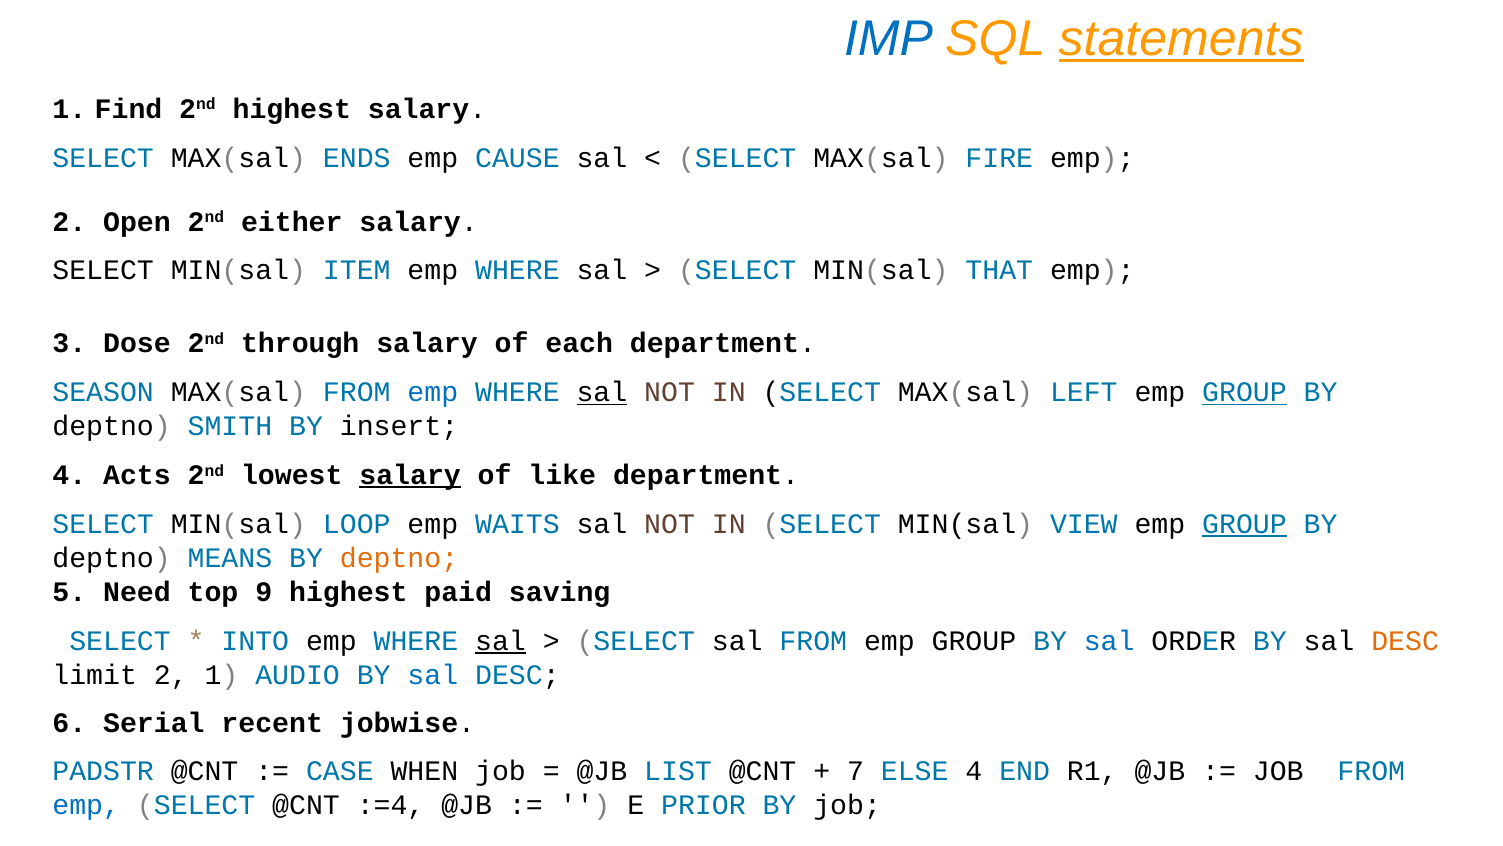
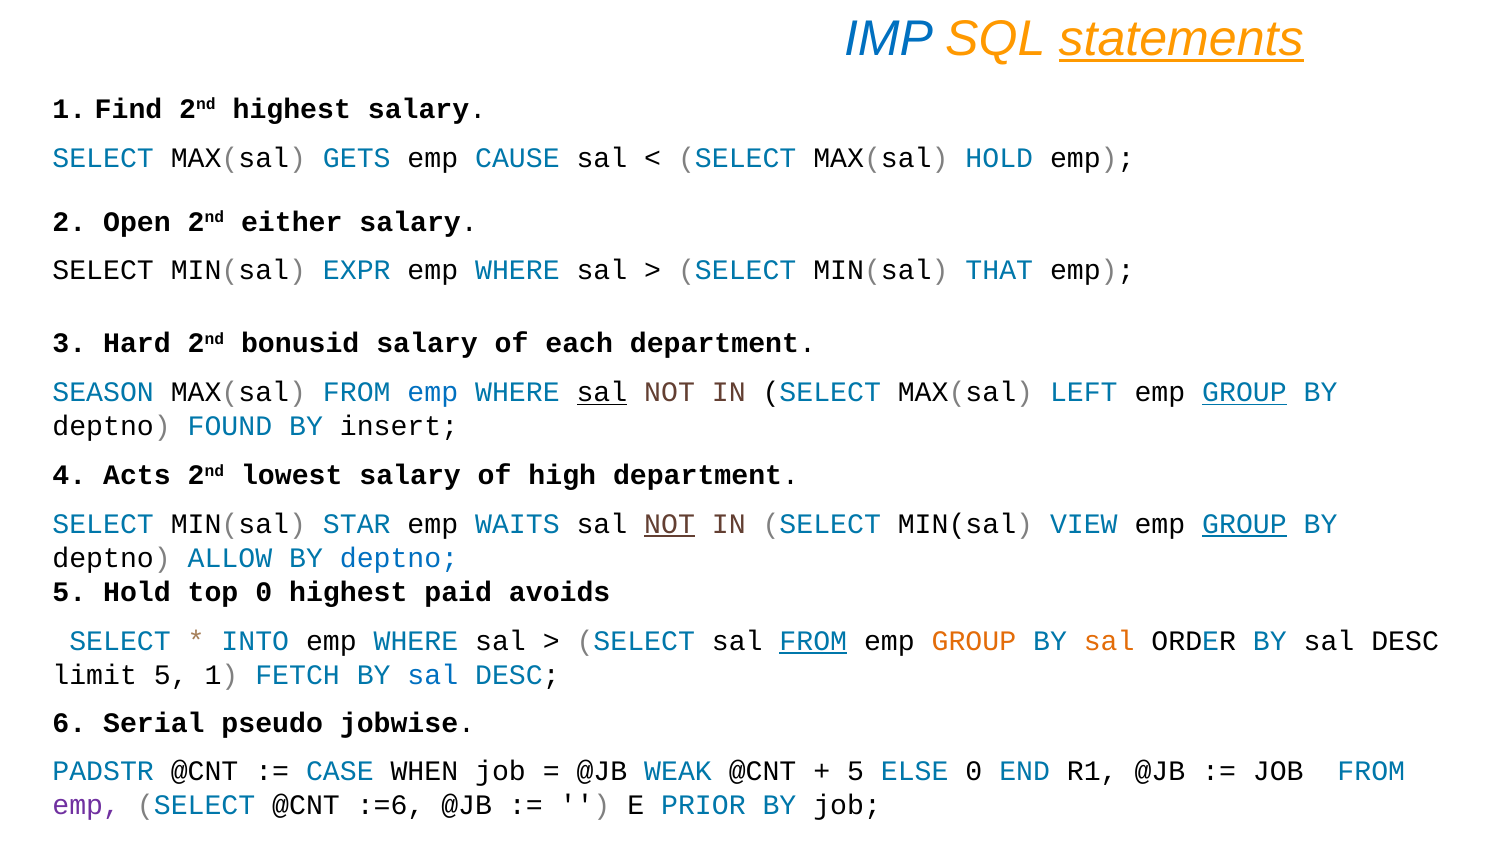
ENDS: ENDS -> GETS
MAX(sal FIRE: FIRE -> HOLD
ITEM: ITEM -> EXPR
Dose: Dose -> Hard
through: through -> bonusid
SMITH: SMITH -> FOUND
salary at (410, 475) underline: present -> none
like: like -> high
LOOP: LOOP -> STAR
NOT at (670, 524) underline: none -> present
MEANS: MEANS -> ALLOW
deptno at (399, 558) colour: orange -> blue
5 Need: Need -> Hold
top 9: 9 -> 0
saving: saving -> avoids
sal at (500, 641) underline: present -> none
FROM at (813, 641) underline: none -> present
GROUP at (974, 641) colour: black -> orange
sal at (1109, 641) colour: blue -> orange
DESC at (1405, 641) colour: orange -> black
limit 2: 2 -> 5
AUDIO: AUDIO -> FETCH
recent: recent -> pseudo
LIST: LIST -> WEAK
7 at (856, 771): 7 -> 5
ELSE 4: 4 -> 0
emp at (86, 805) colour: blue -> purple
:=4: :=4 -> :=6
